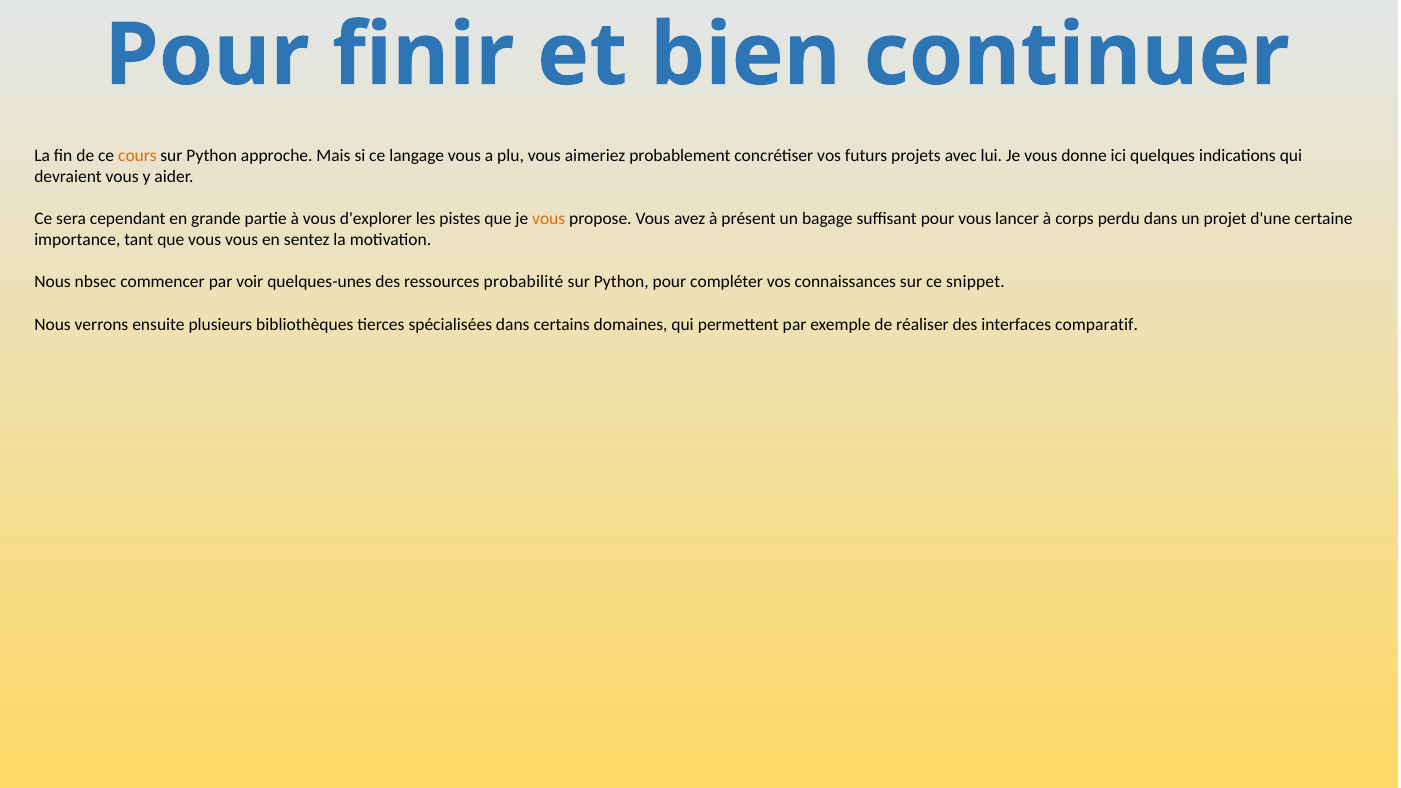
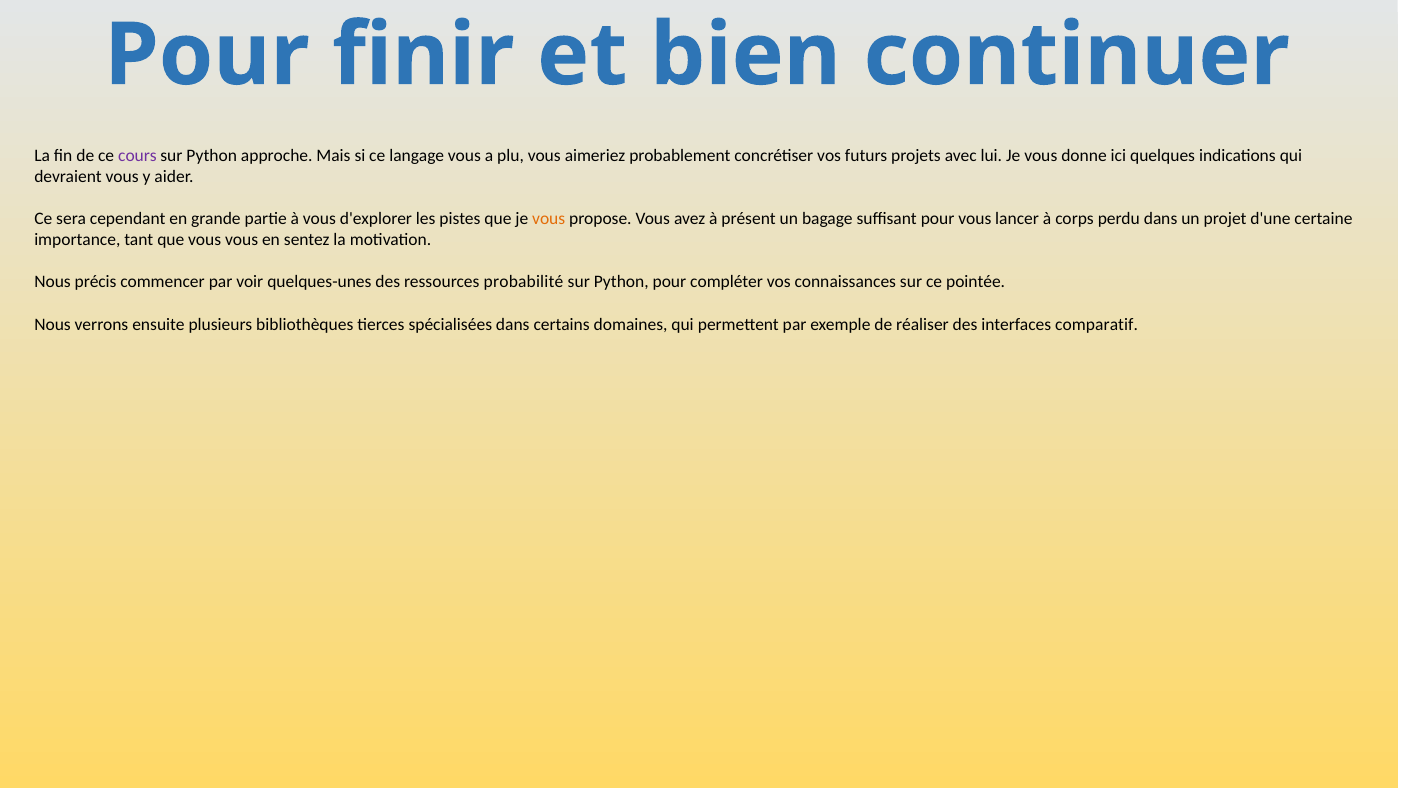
cours colour: orange -> purple
nbsec: nbsec -> précis
snippet: snippet -> pointée
